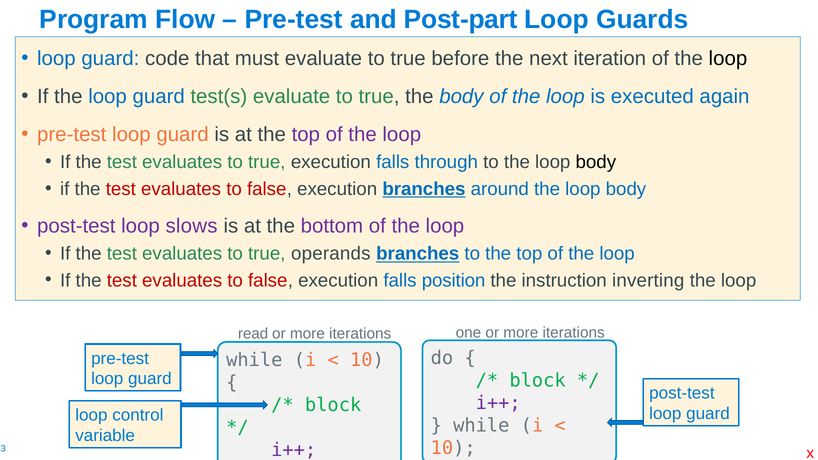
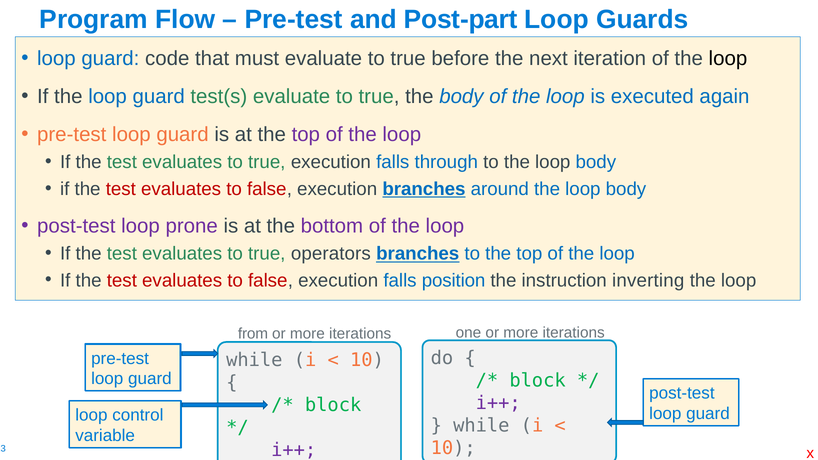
body at (596, 162) colour: black -> blue
slows: slows -> prone
operands: operands -> operators
read: read -> from
